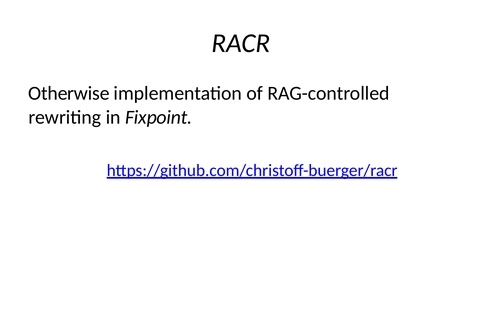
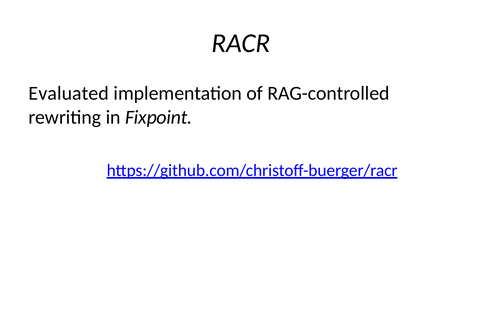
Otherwise: Otherwise -> Evaluated
